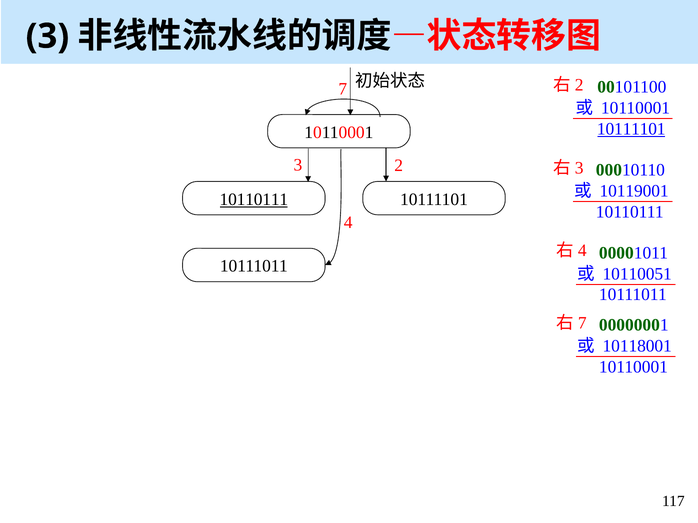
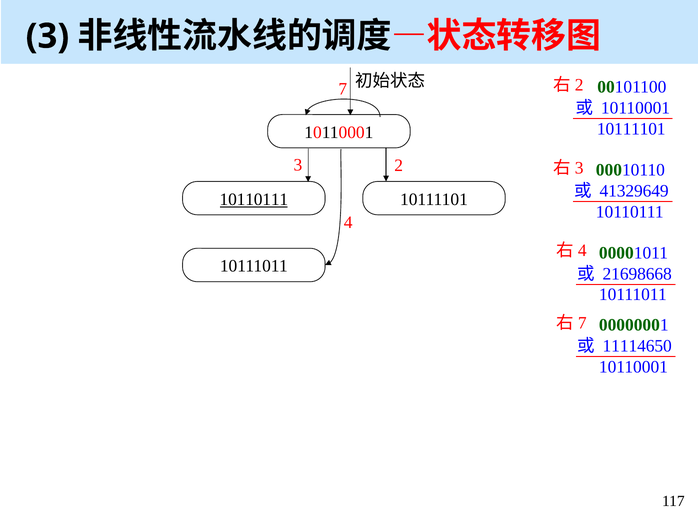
10111101 at (631, 129) underline: present -> none
10119001: 10119001 -> 41329649
10110051: 10110051 -> 21698668
10118001: 10118001 -> 11114650
